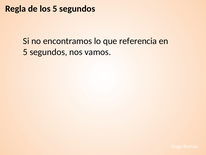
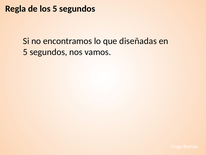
referencia: referencia -> diseñadas
